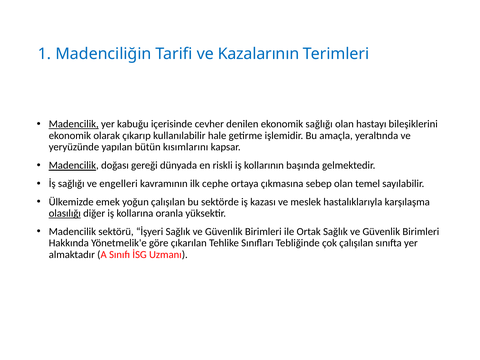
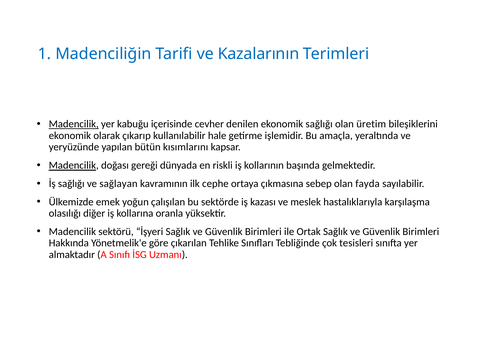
hastayı: hastayı -> üretim
engelleri: engelleri -> sağlayan
temel: temel -> fayda
olasılığı underline: present -> none
çok çalışılan: çalışılan -> tesisleri
